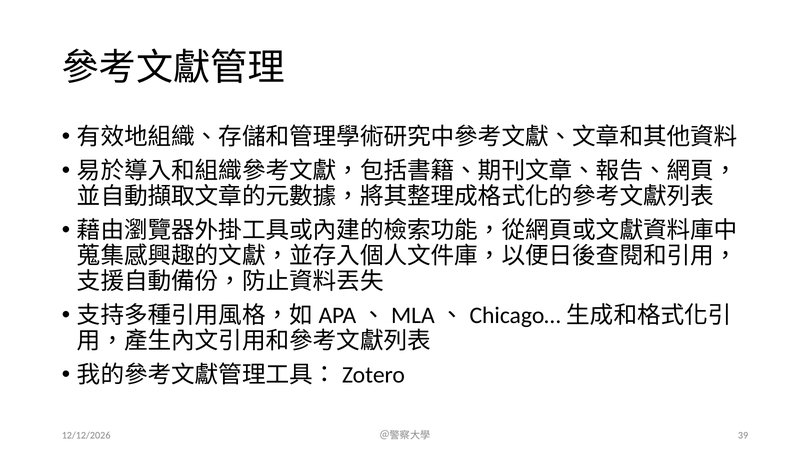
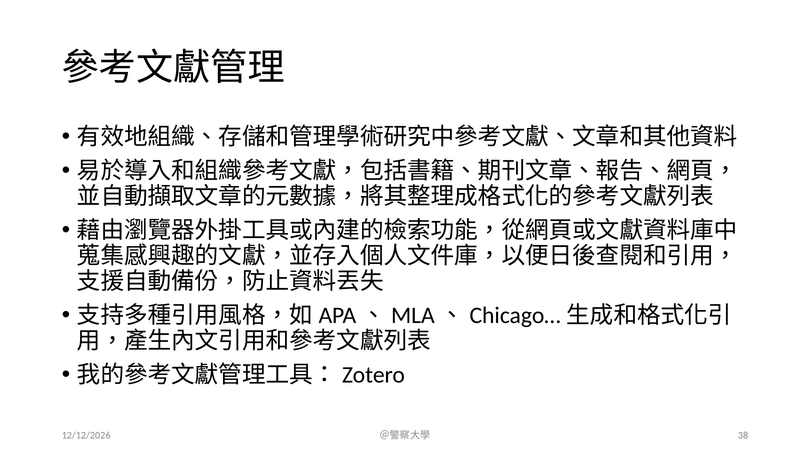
39: 39 -> 38
